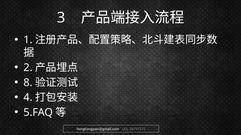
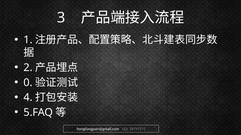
8: 8 -> 0
